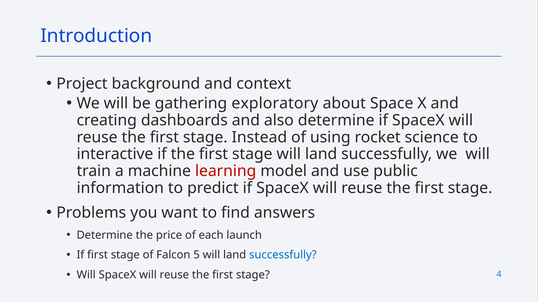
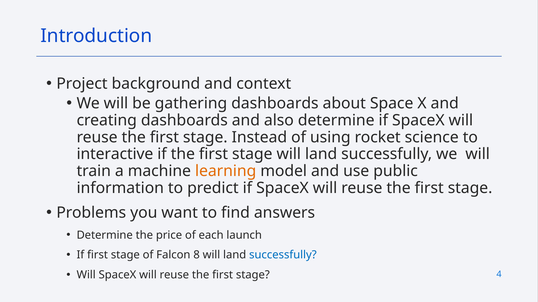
gathering exploratory: exploratory -> dashboards
learning colour: red -> orange
5: 5 -> 8
